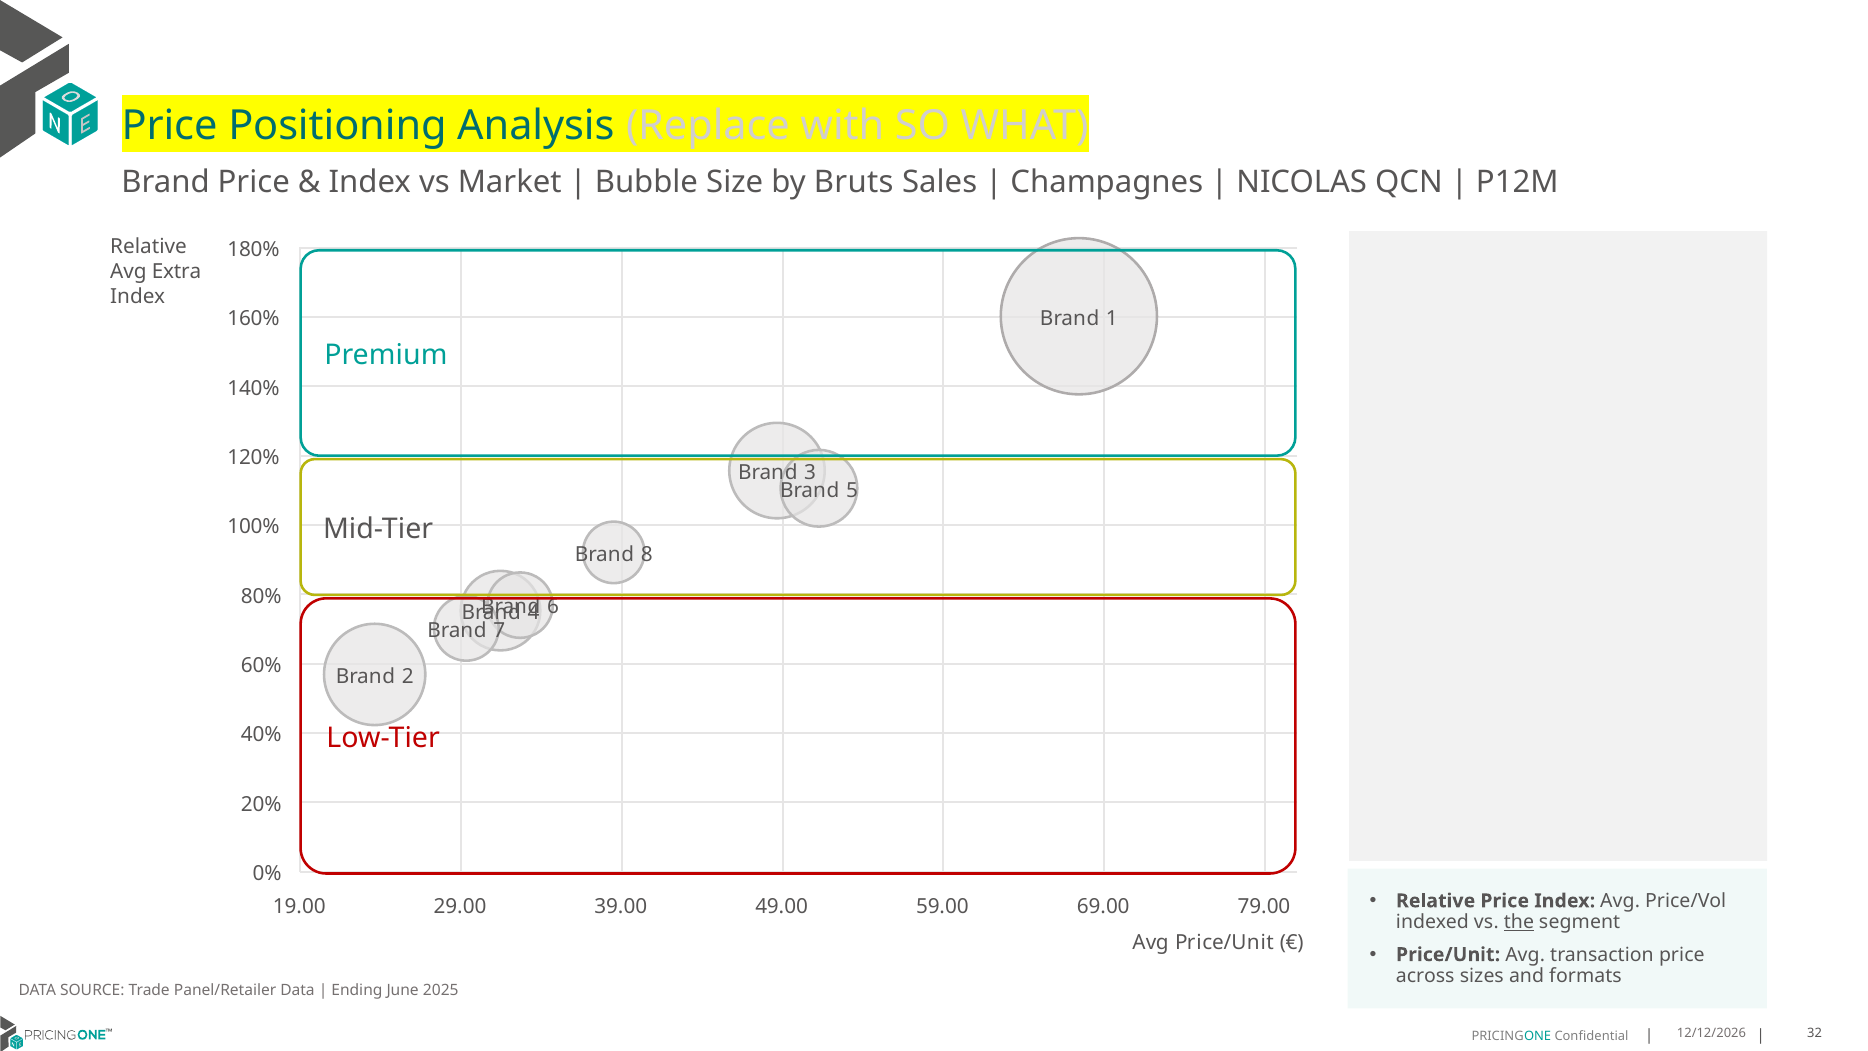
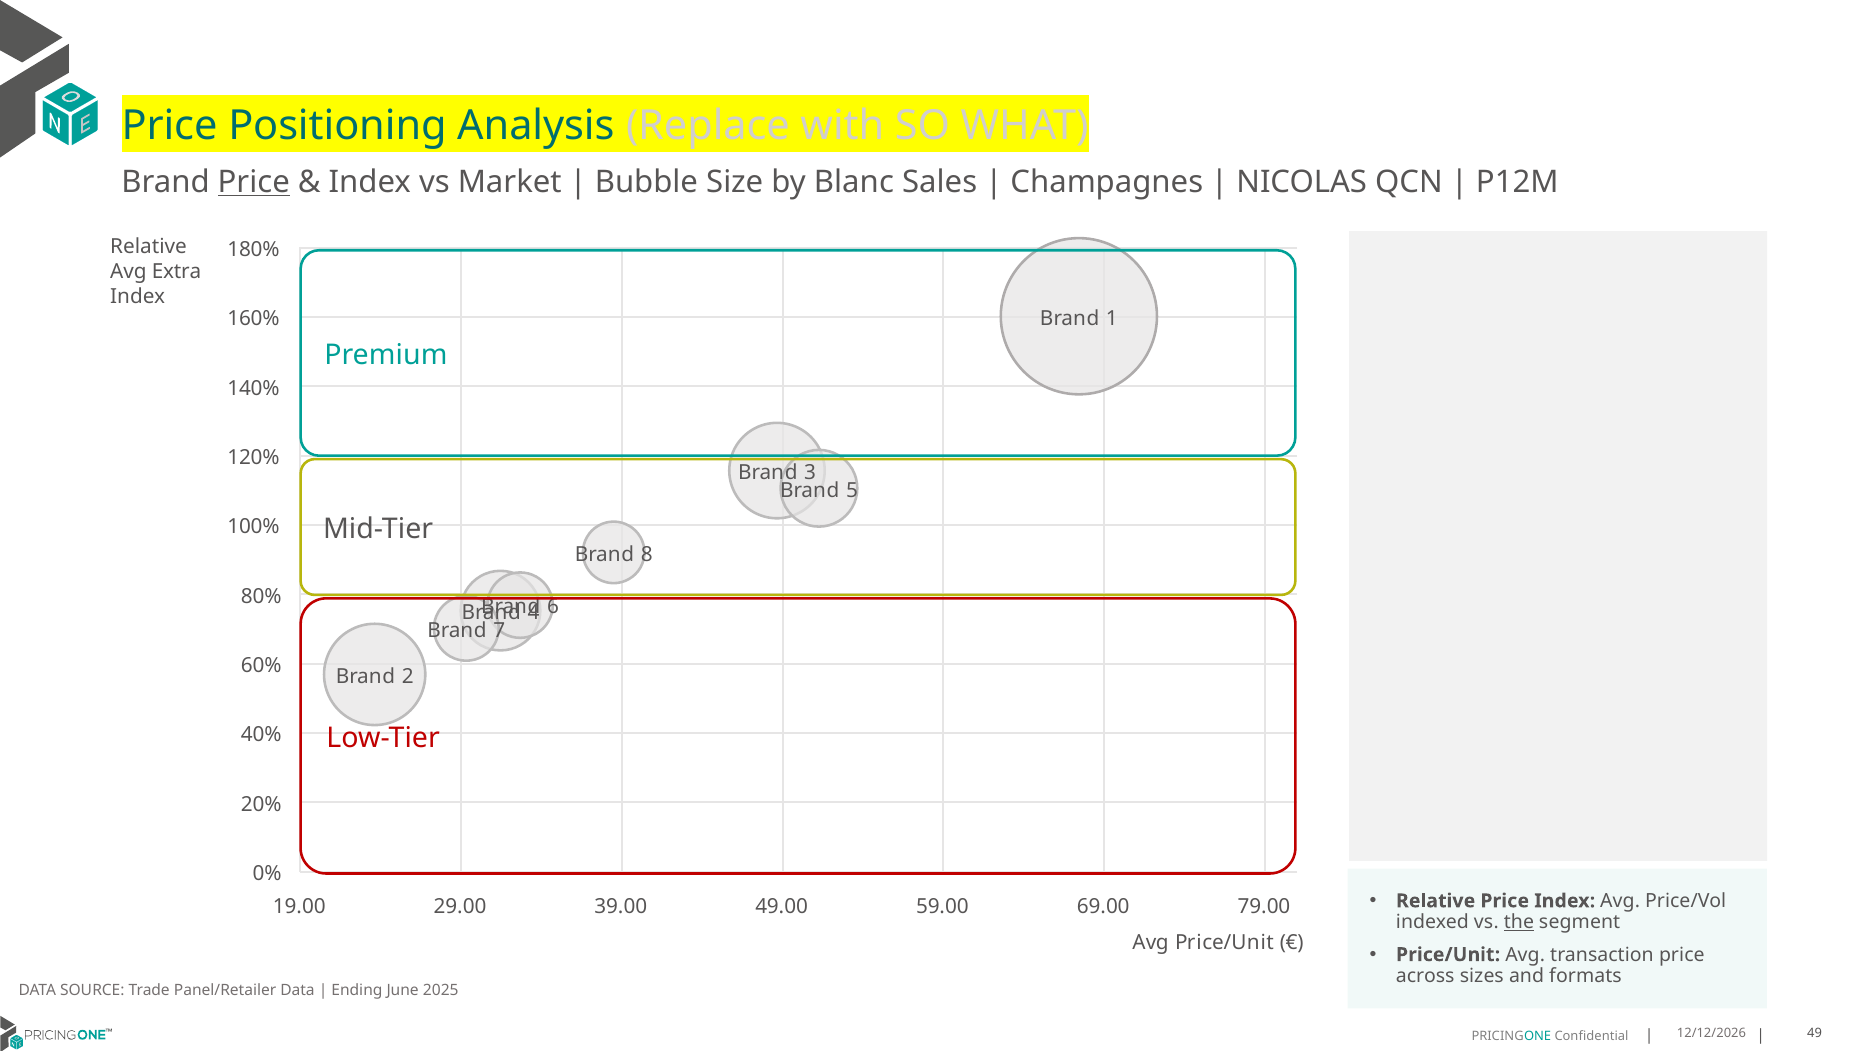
Price at (254, 182) underline: none -> present
Bruts: Bruts -> Blanc
32: 32 -> 49
